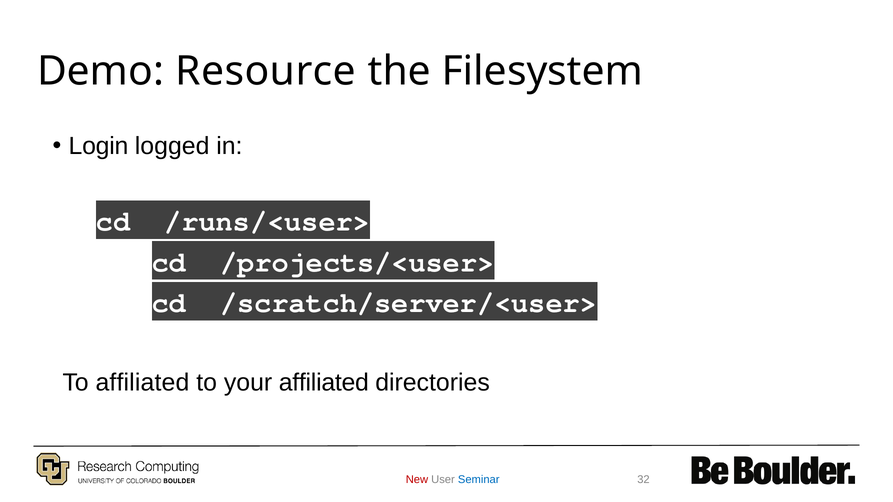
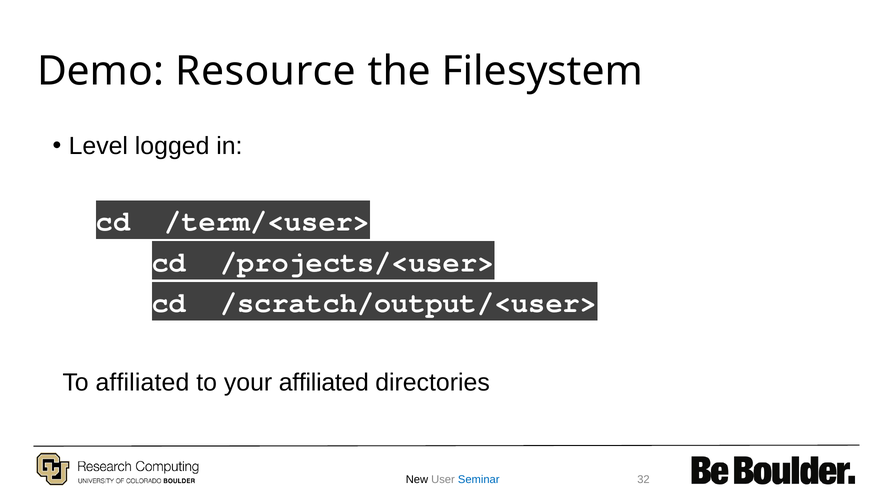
Login: Login -> Level
/runs/<user>: /runs/<user> -> /term/<user>
/scratch/server/<user>: /scratch/server/<user> -> /scratch/output/<user>
New colour: red -> black
